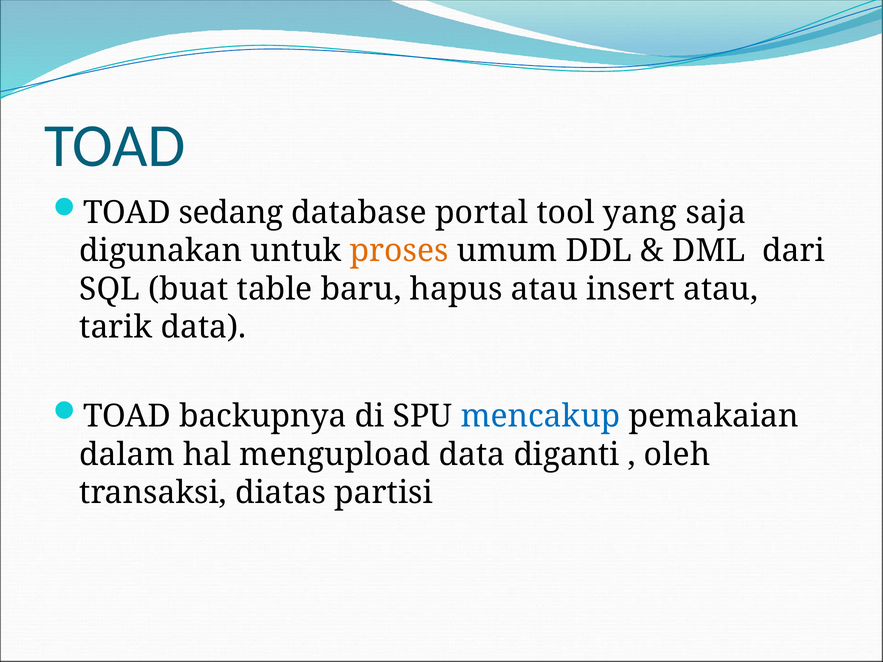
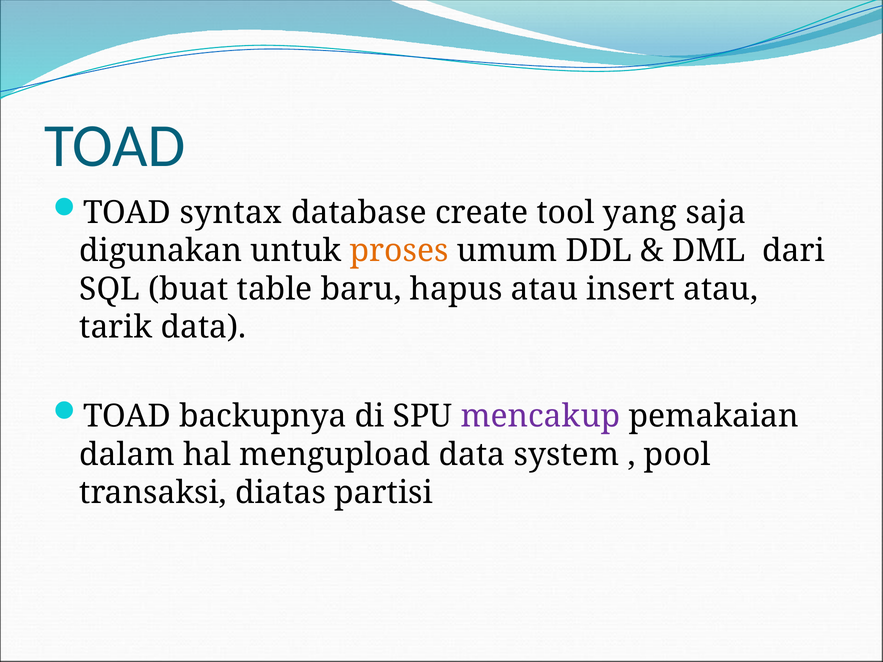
sedang: sedang -> syntax
portal: portal -> create
mencakup colour: blue -> purple
diganti: diganti -> system
oleh: oleh -> pool
